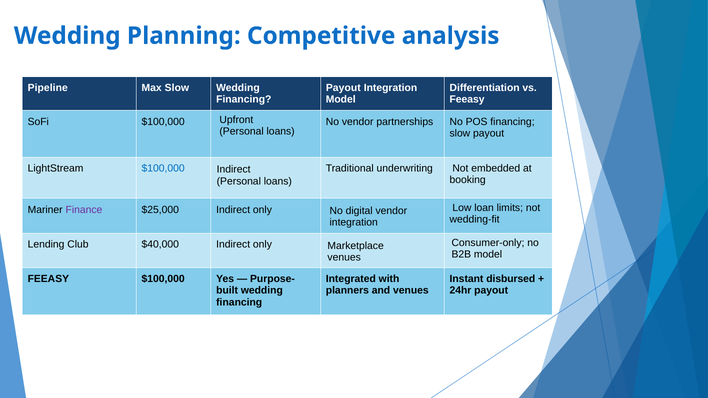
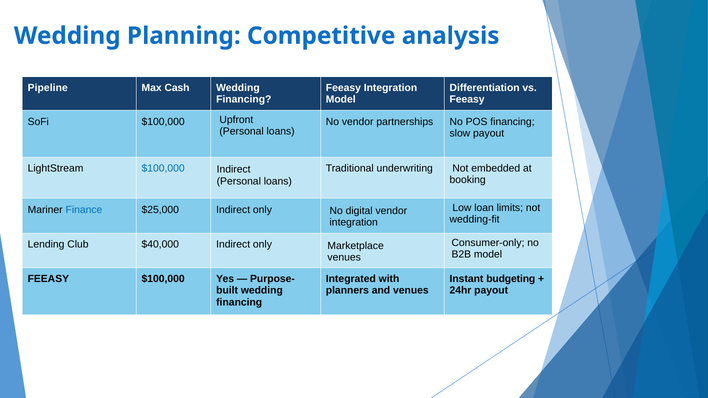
Max Slow: Slow -> Cash
Payout at (343, 88): Payout -> Feeasy
Finance colour: purple -> blue
disbursed: disbursed -> budgeting
